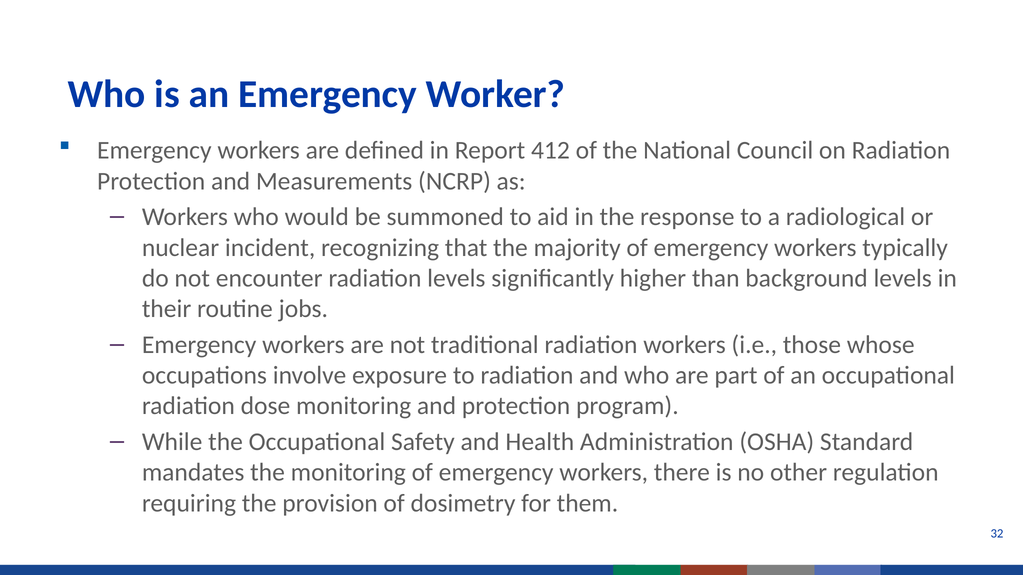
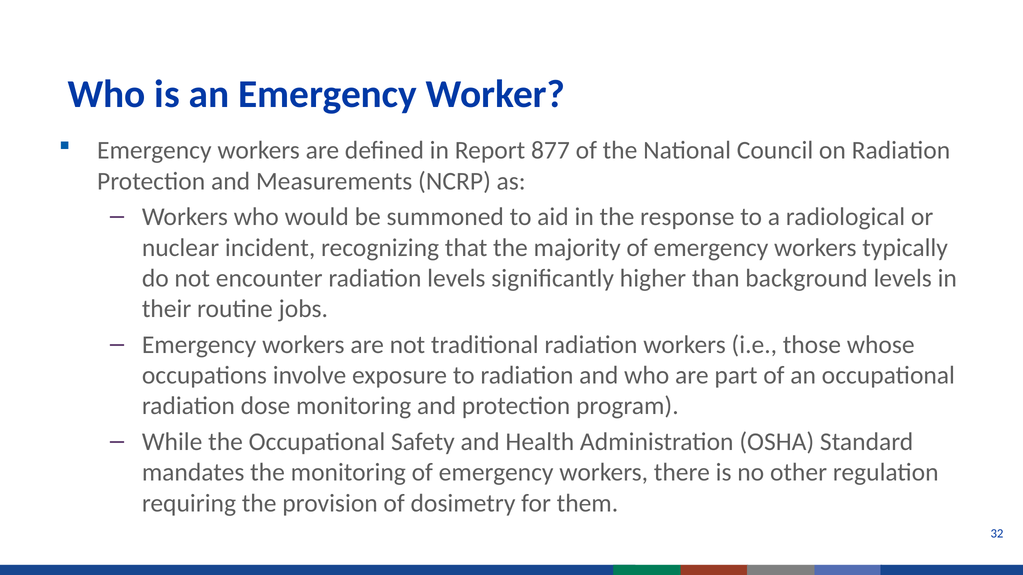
412: 412 -> 877
